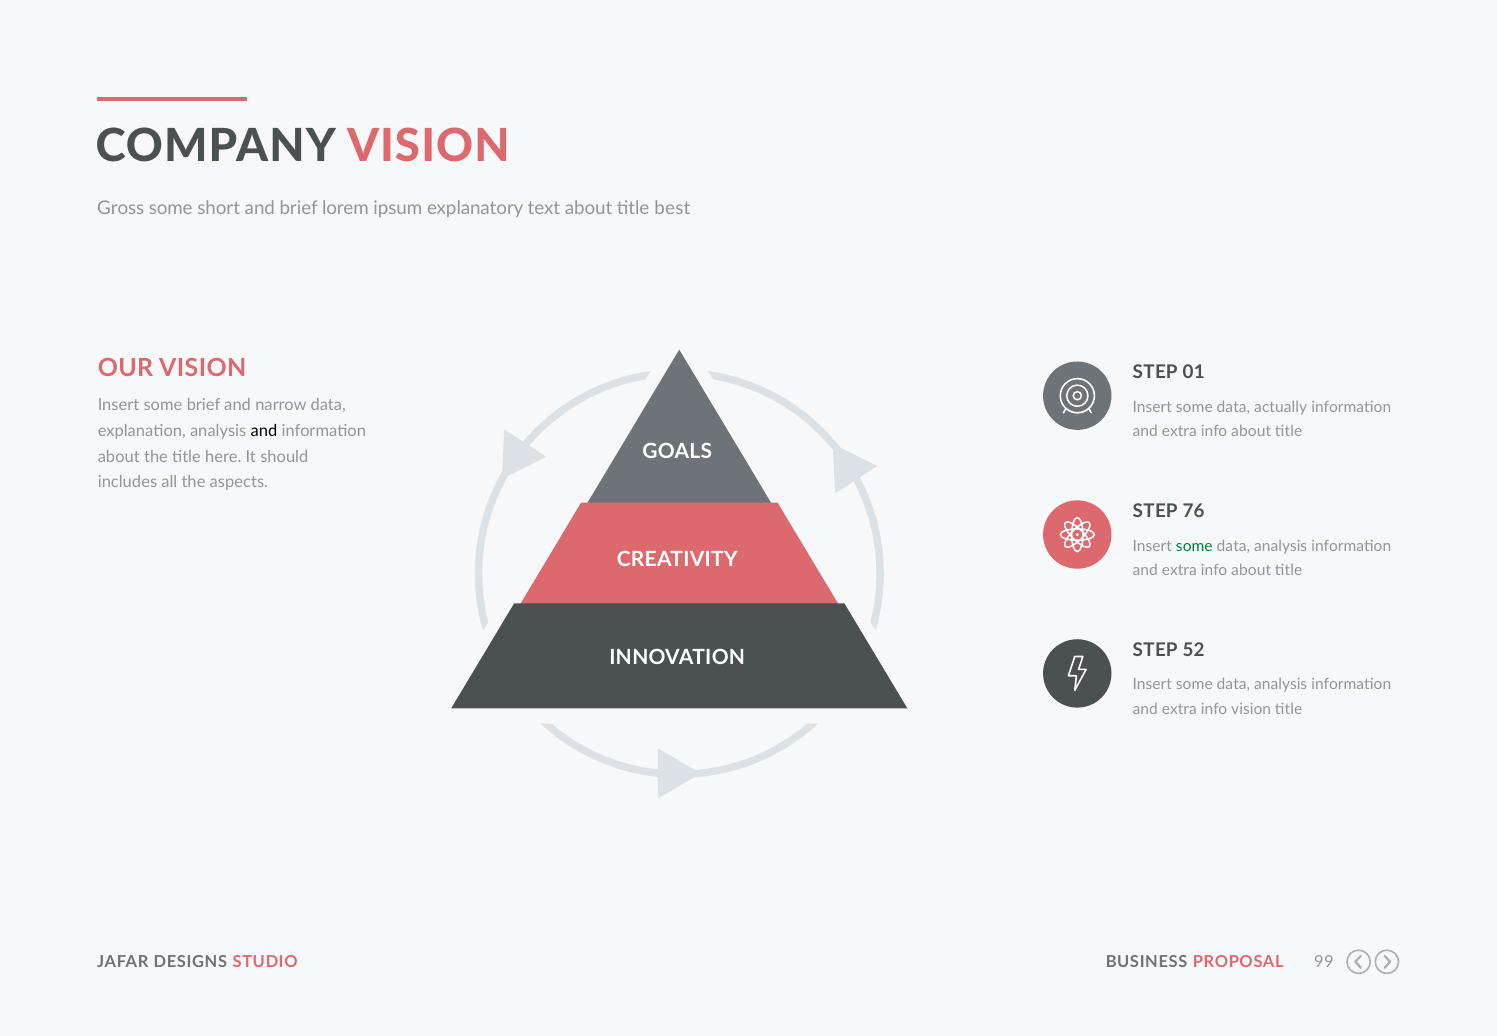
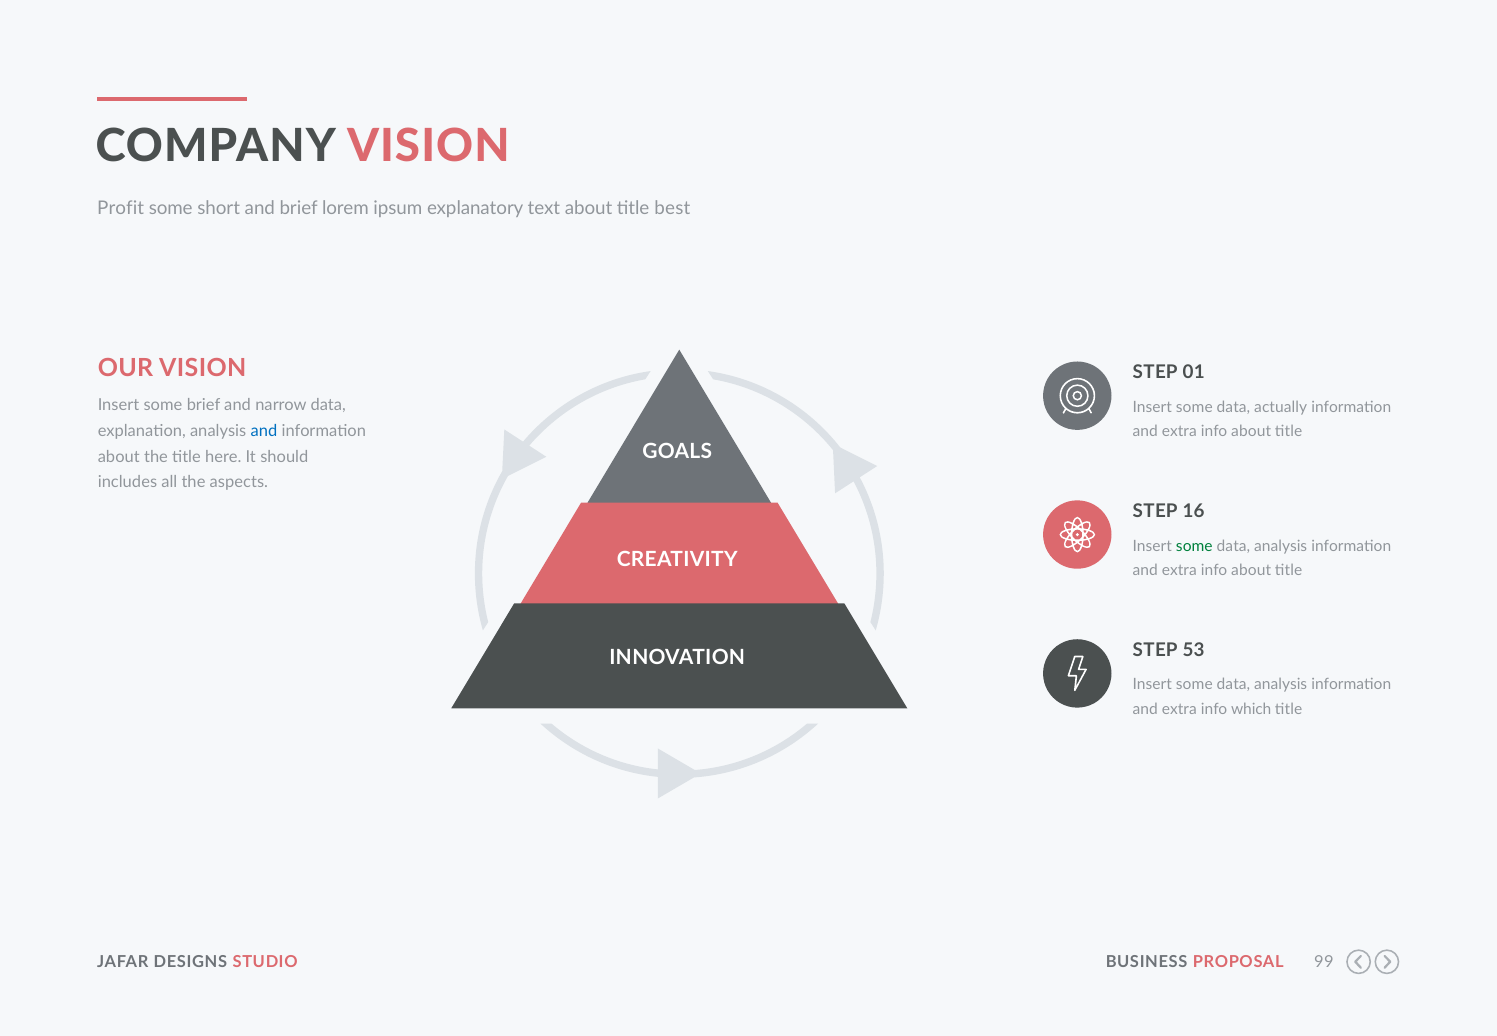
Gross: Gross -> Profit
and at (264, 431) colour: black -> blue
76: 76 -> 16
52: 52 -> 53
info vision: vision -> which
